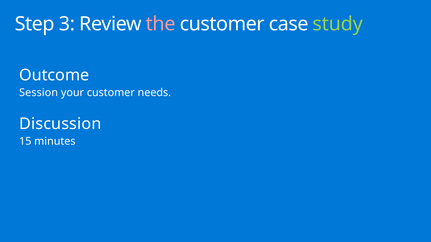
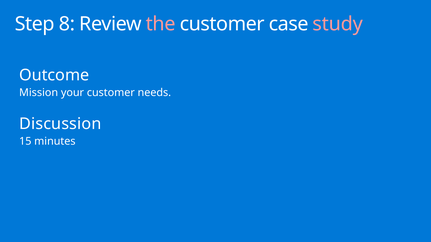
3: 3 -> 8
study colour: light green -> pink
Session: Session -> Mission
